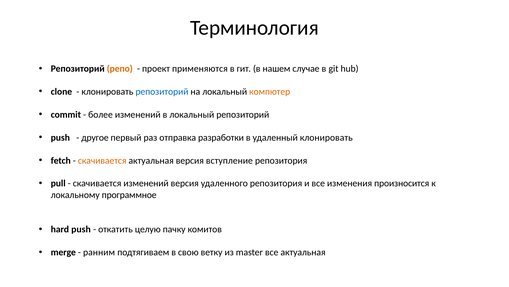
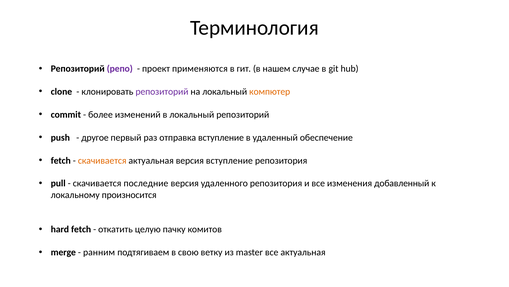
репо colour: orange -> purple
репозиторий at (162, 91) colour: blue -> purple
отправка разработки: разработки -> вступление
удаленный клонировать: клонировать -> обеспечение
скачивается изменений: изменений -> последние
произносится: произносится -> добавленный
программное: программное -> произносится
hard push: push -> fetch
